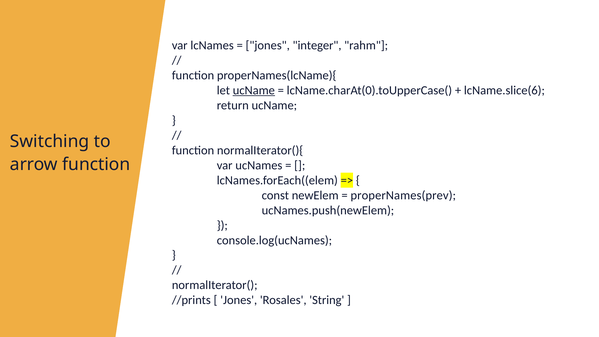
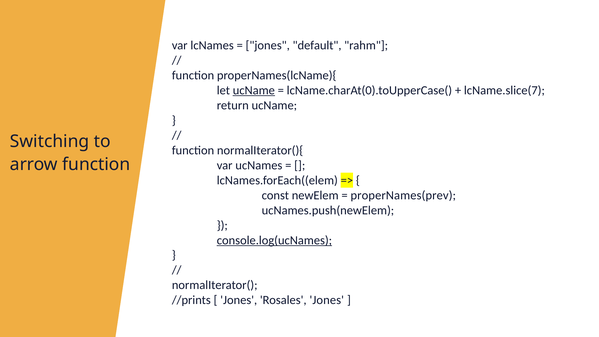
integer: integer -> default
lcName.slice(6: lcName.slice(6 -> lcName.slice(7
console.log(ucNames underline: none -> present
Rosales String: String -> Jones
